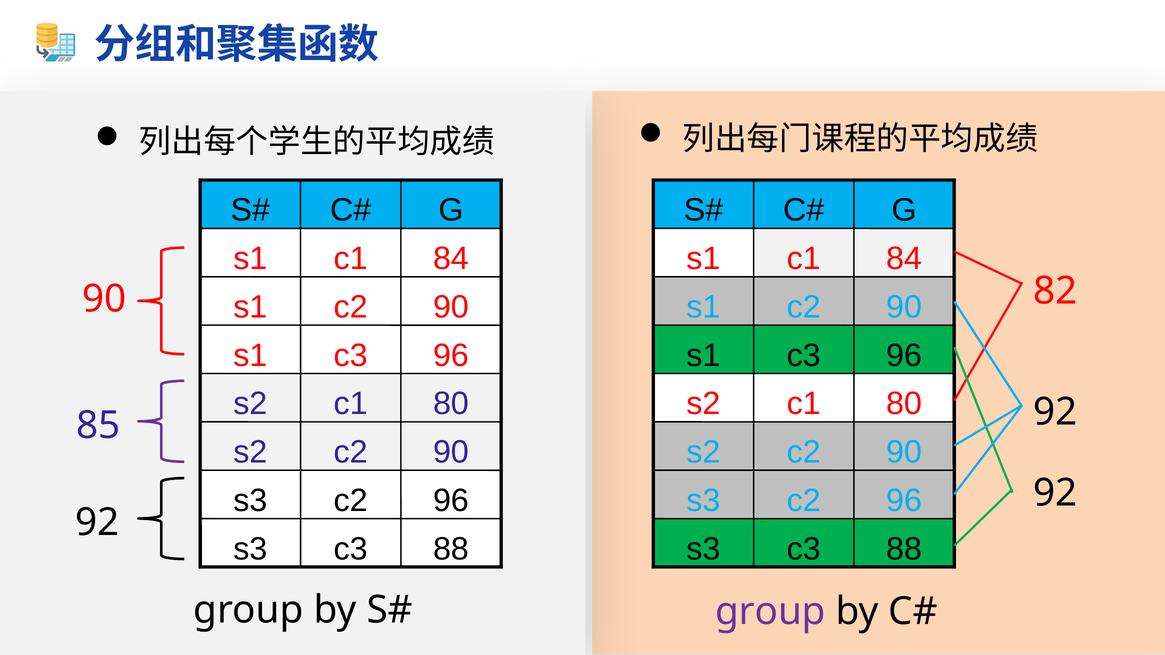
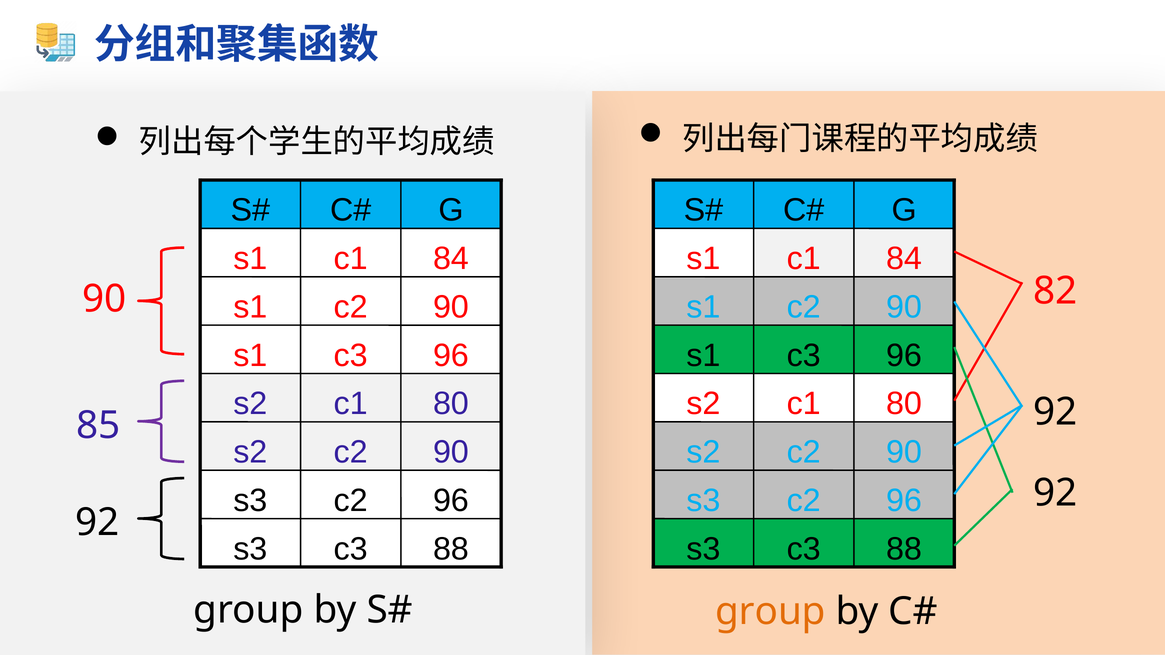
group at (770, 612) colour: purple -> orange
